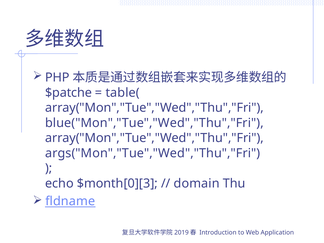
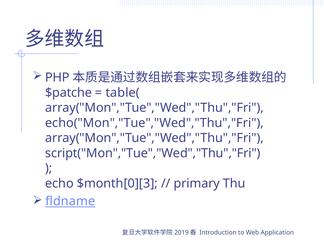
blue("Mon","Tue","Wed","Thu","Fri: blue("Mon","Tue","Wed","Thu","Fri -> echo("Mon","Tue","Wed","Thu","Fri
args("Mon","Tue","Wed","Thu","Fri: args("Mon","Tue","Wed","Thu","Fri -> script("Mon","Tue","Wed","Thu","Fri
domain: domain -> primary
